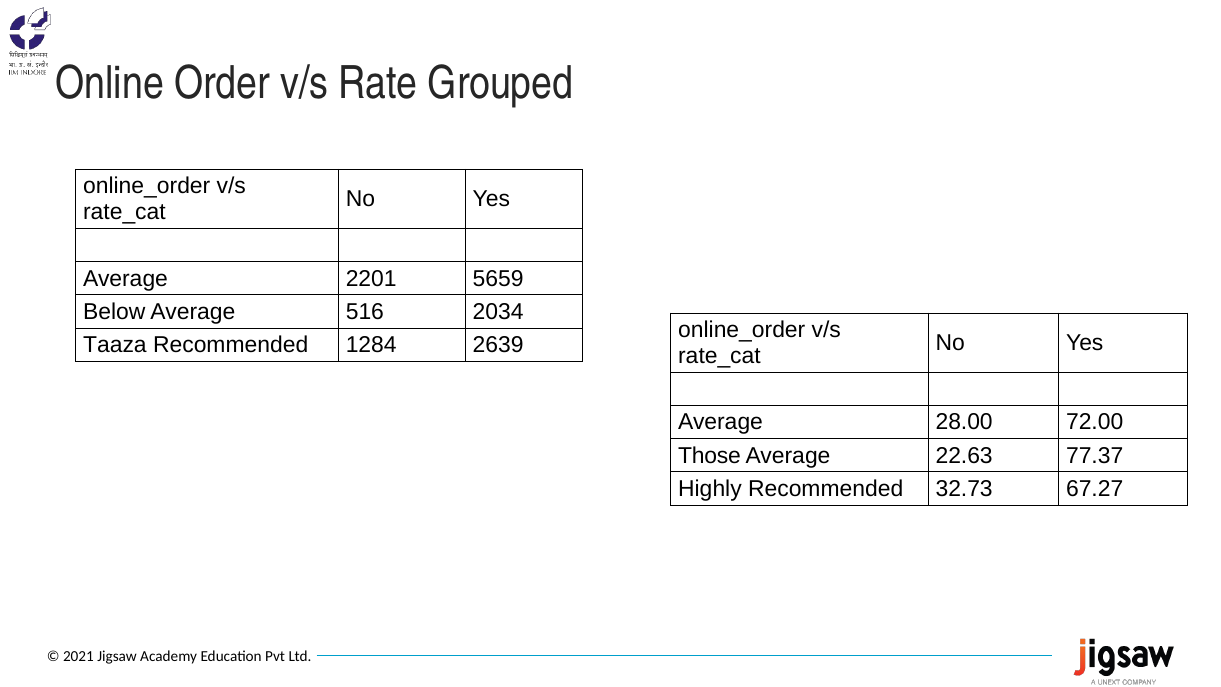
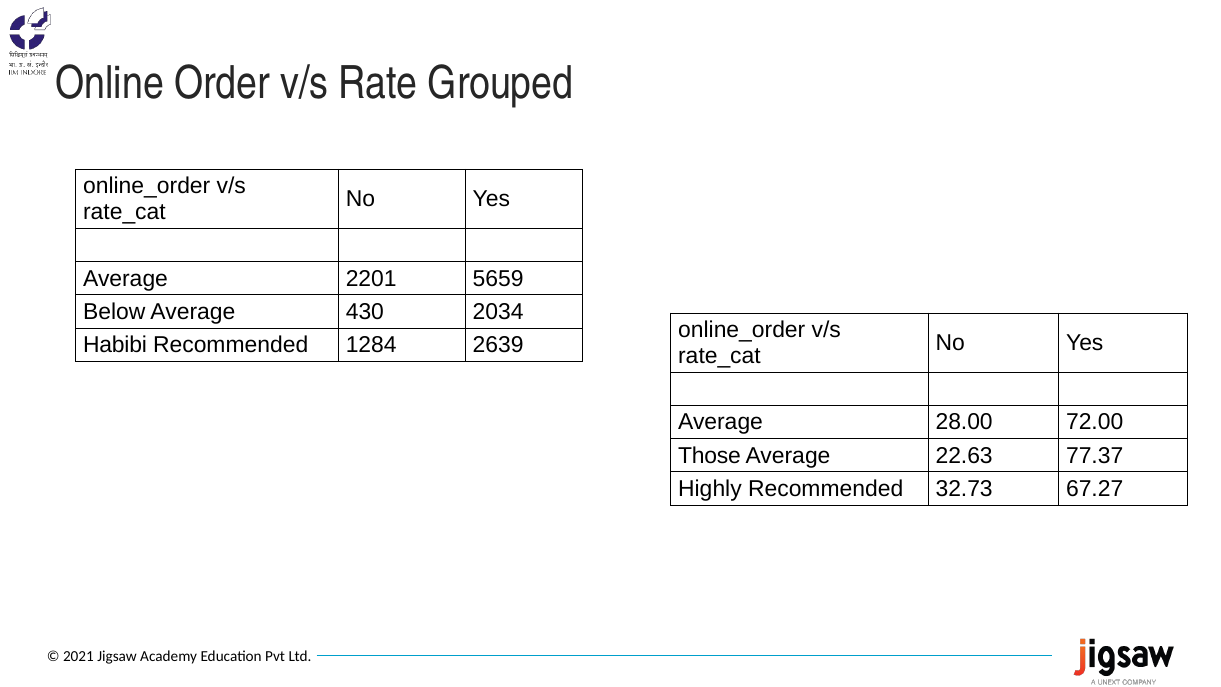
516: 516 -> 430
Taaza: Taaza -> Habibi
